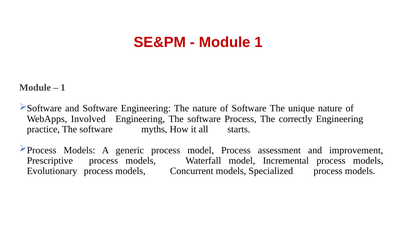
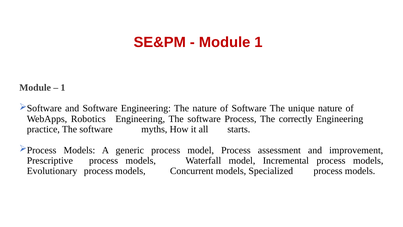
Involved: Involved -> Robotics
